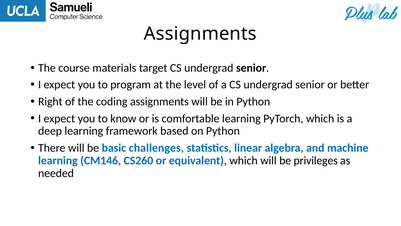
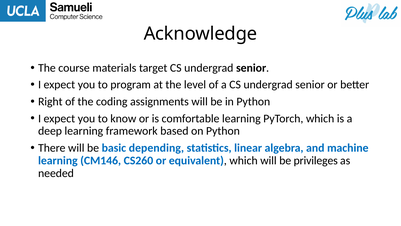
Assignments at (200, 34): Assignments -> Acknowledge
challenges: challenges -> depending
